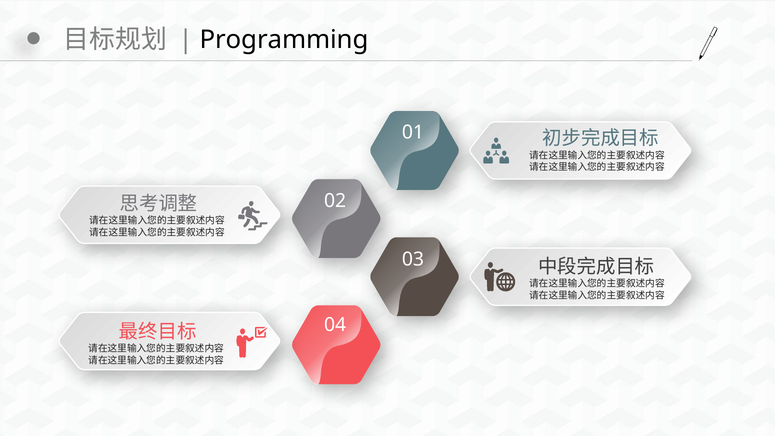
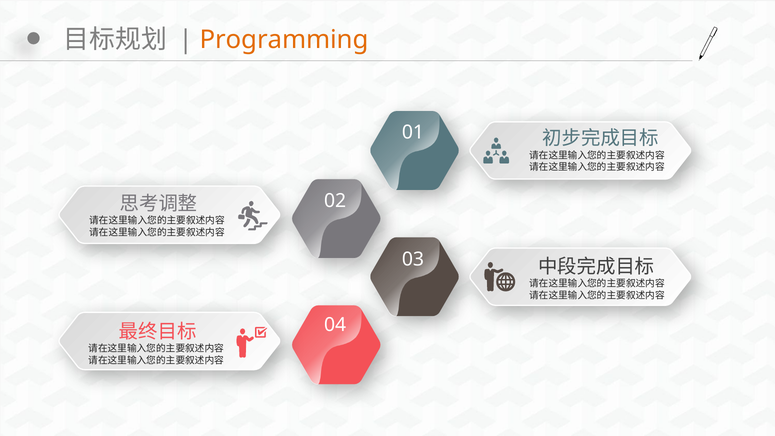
Programming colour: black -> orange
